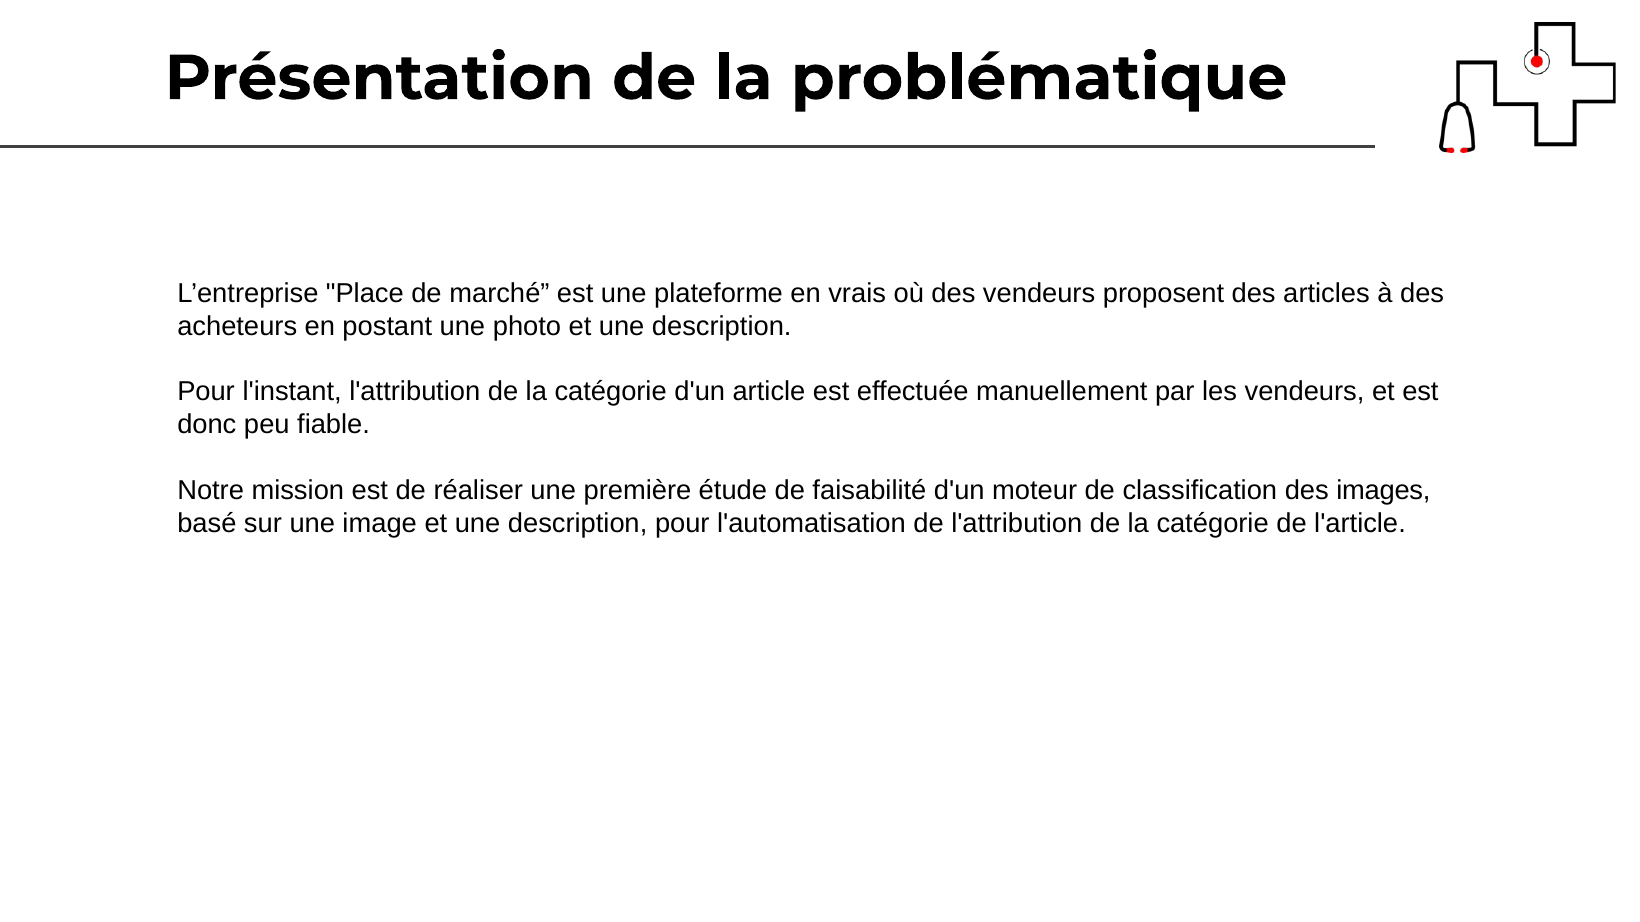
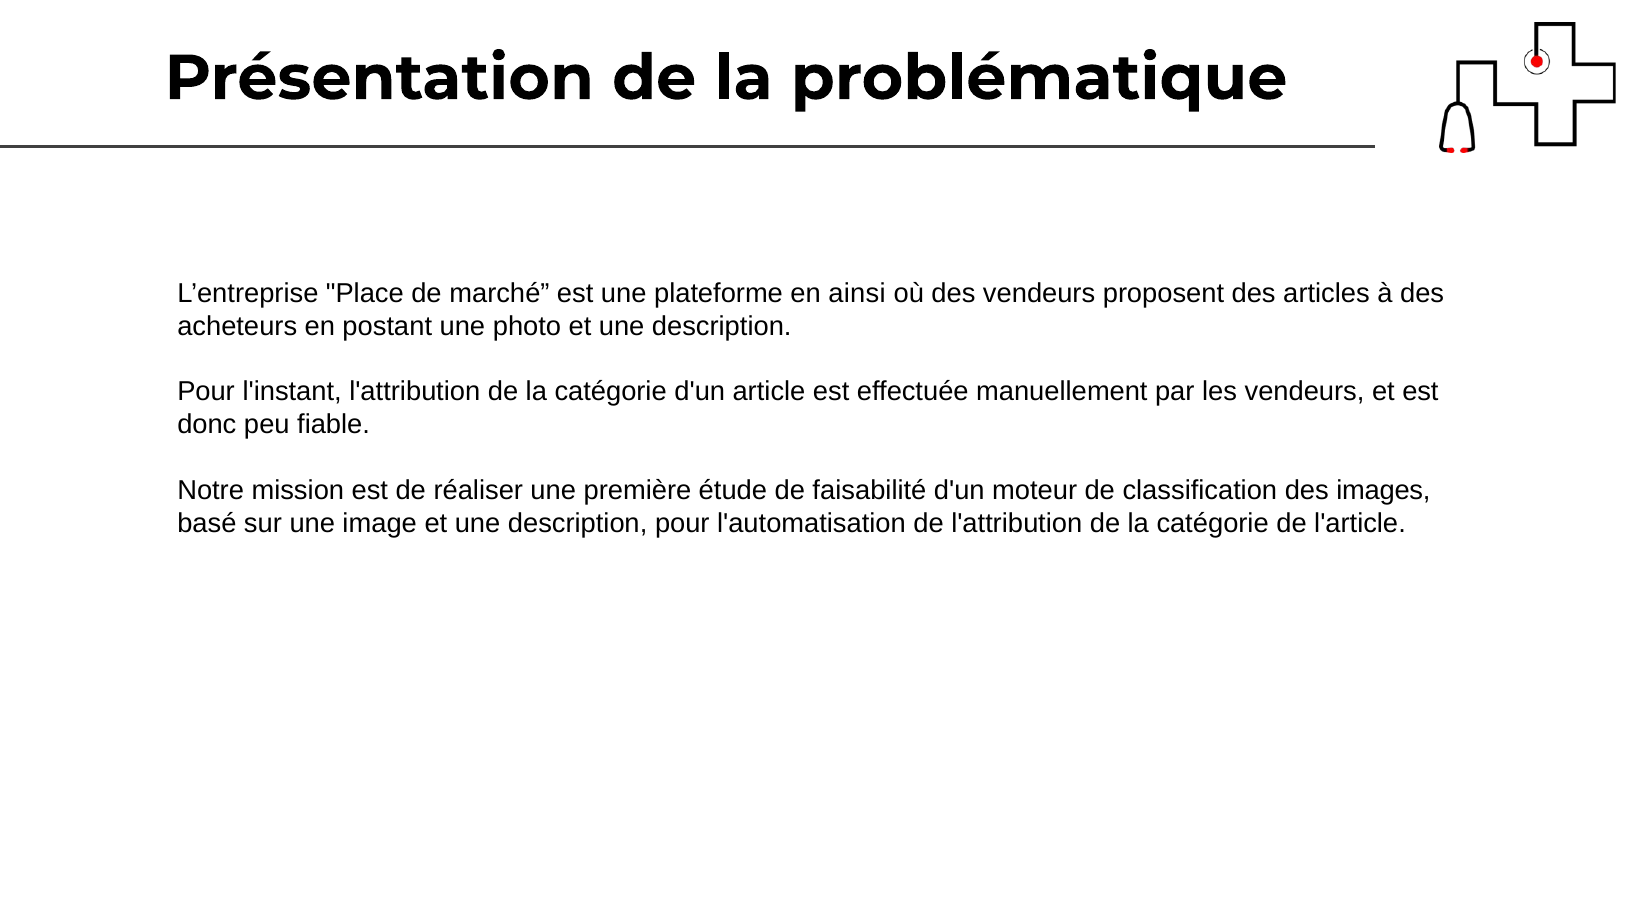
vrais: vrais -> ainsi
